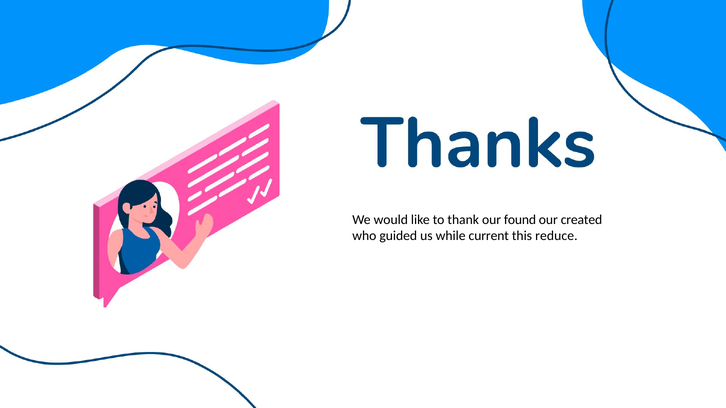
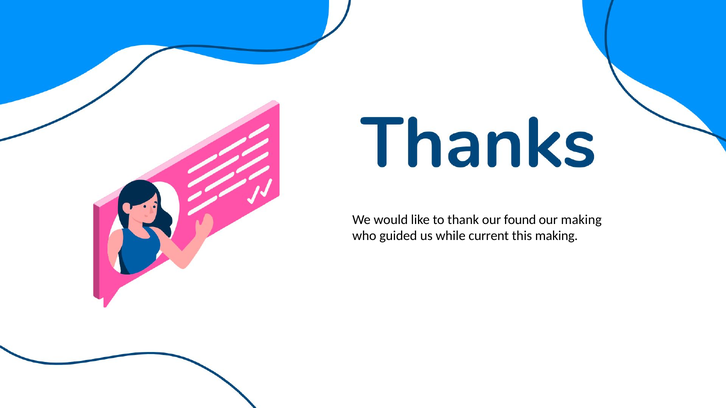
our created: created -> making
this reduce: reduce -> making
